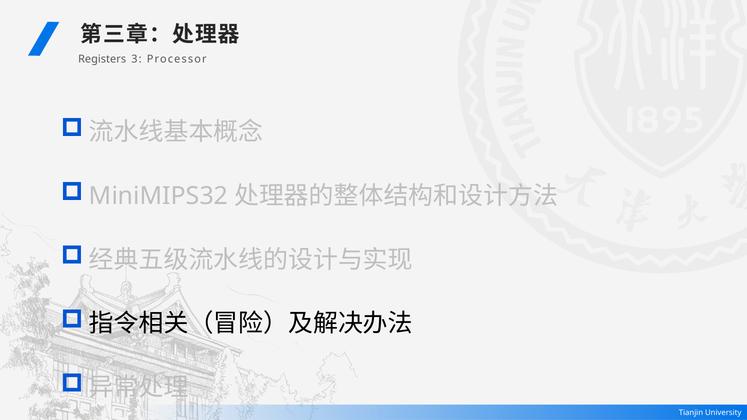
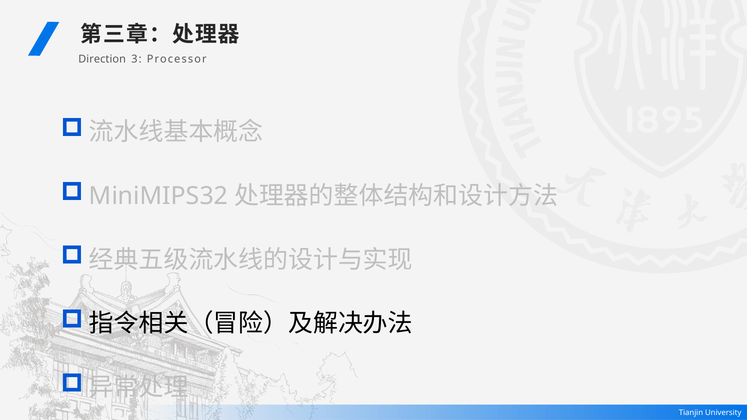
Registers: Registers -> Direction
